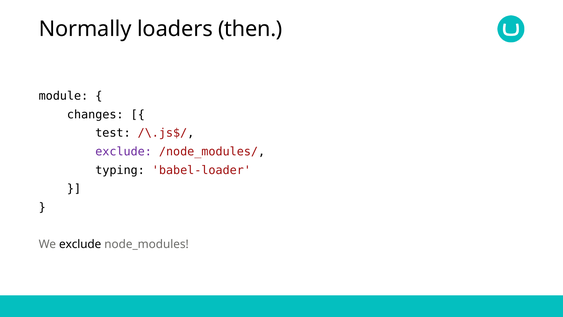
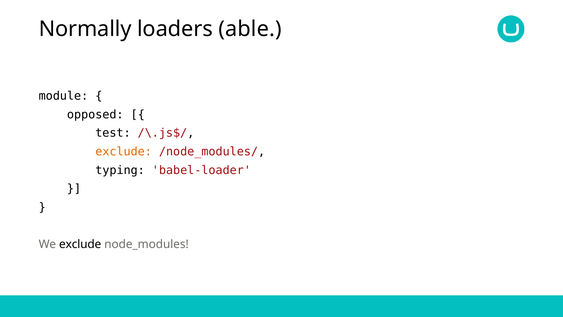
then: then -> able
changes: changes -> opposed
exclude at (124, 152) colour: purple -> orange
